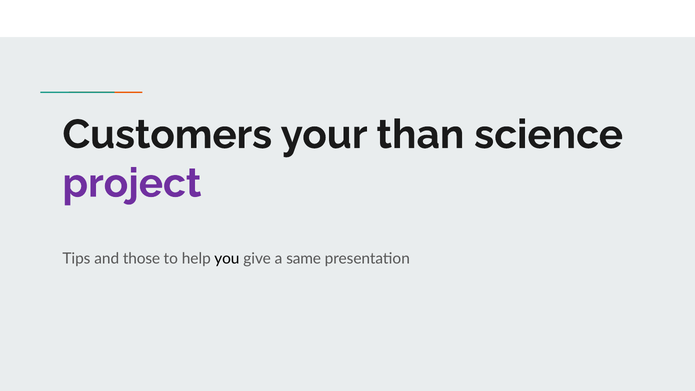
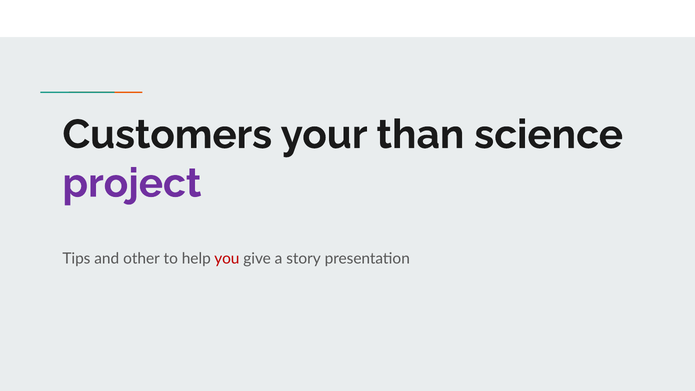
those: those -> other
you colour: black -> red
same: same -> story
